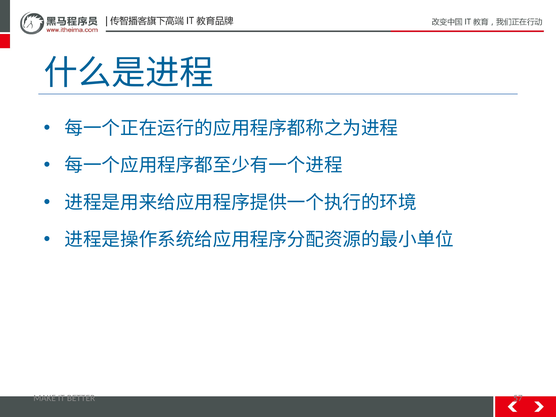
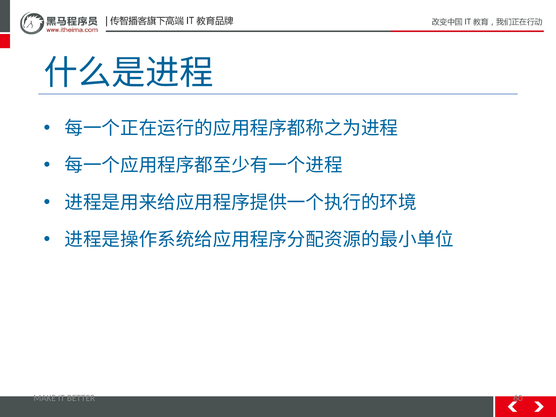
57: 57 -> 60
